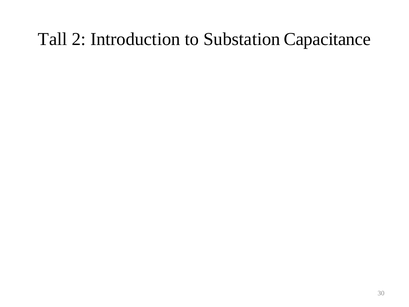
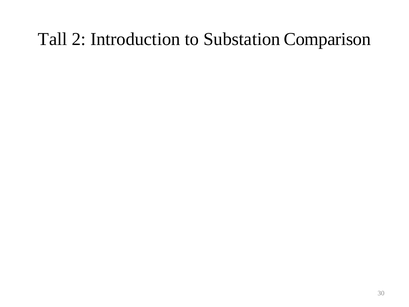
Capacitance: Capacitance -> Comparison
